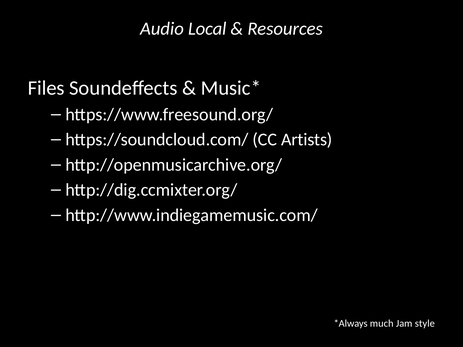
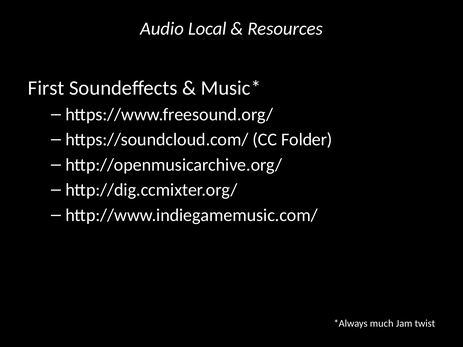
Files: Files -> First
Artists: Artists -> Folder
style: style -> twist
